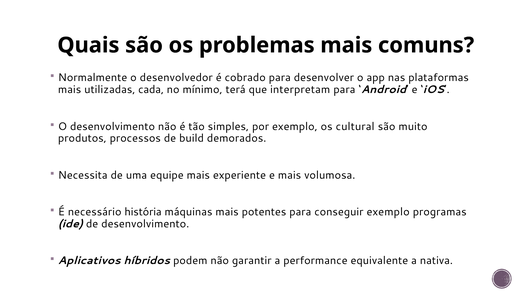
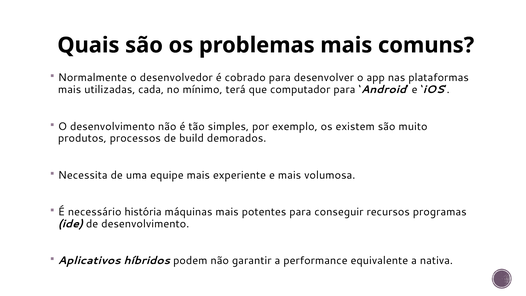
interpretam: interpretam -> computador
cultural: cultural -> existem
conseguir exemplo: exemplo -> recursos
